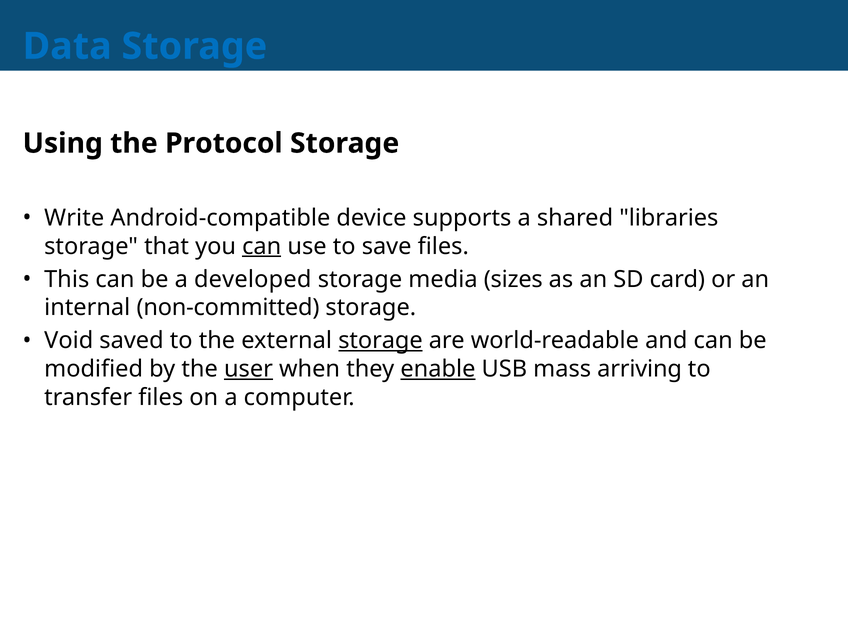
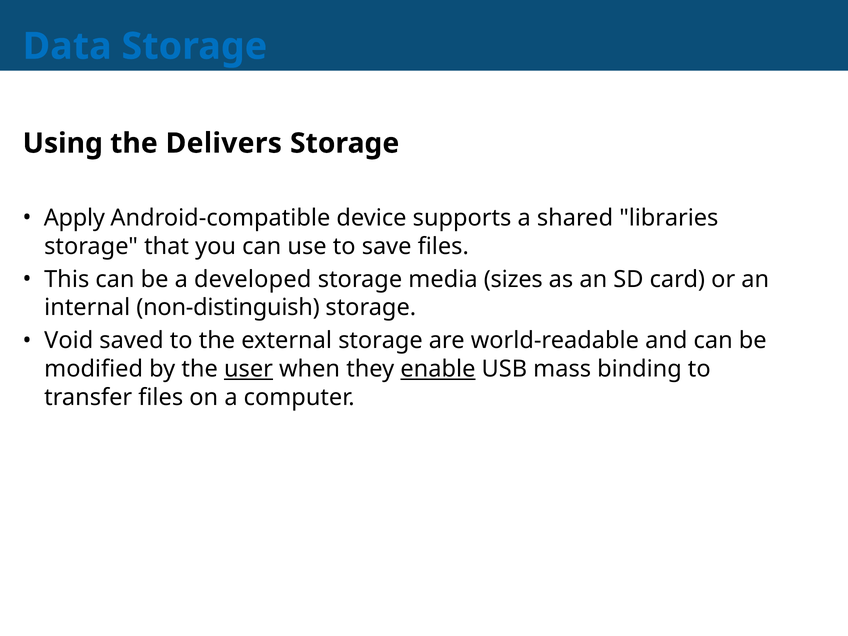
Protocol: Protocol -> Delivers
Write: Write -> Apply
can at (262, 246) underline: present -> none
non-committed: non-committed -> non-distinguish
storage at (380, 341) underline: present -> none
arriving: arriving -> binding
